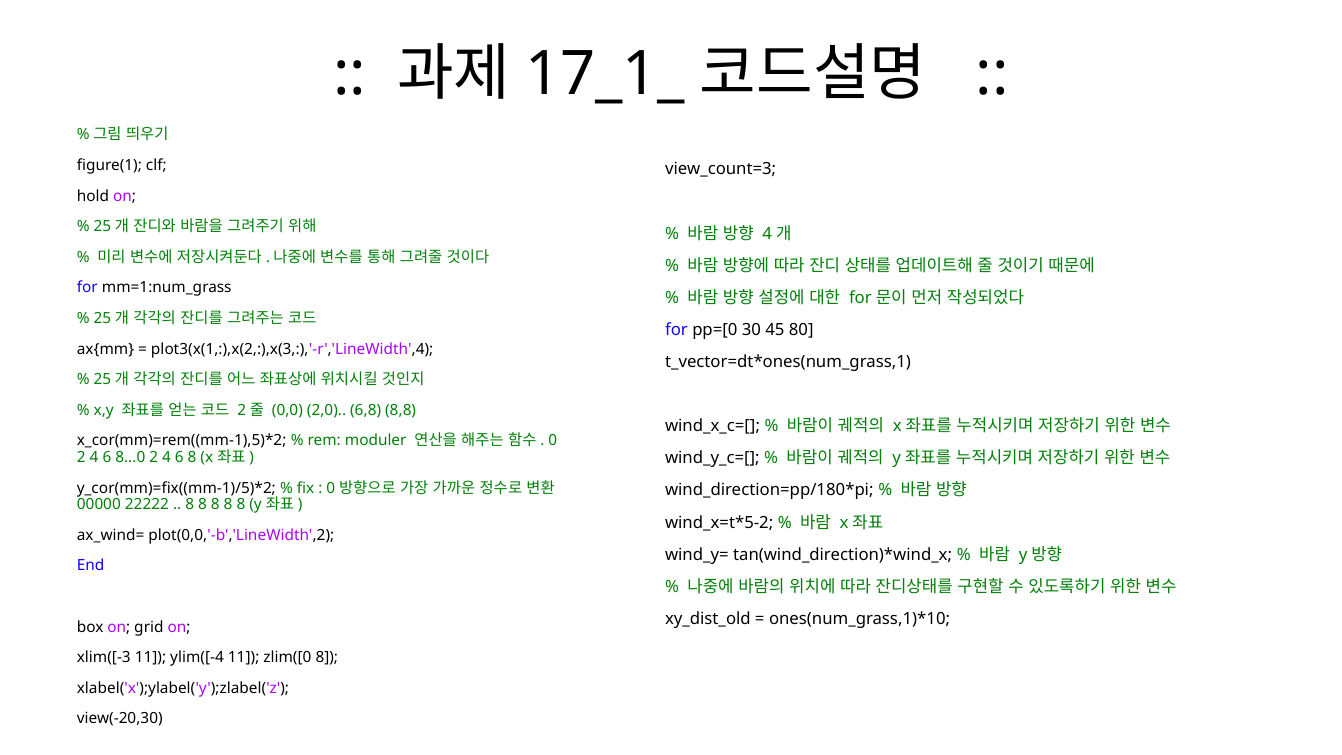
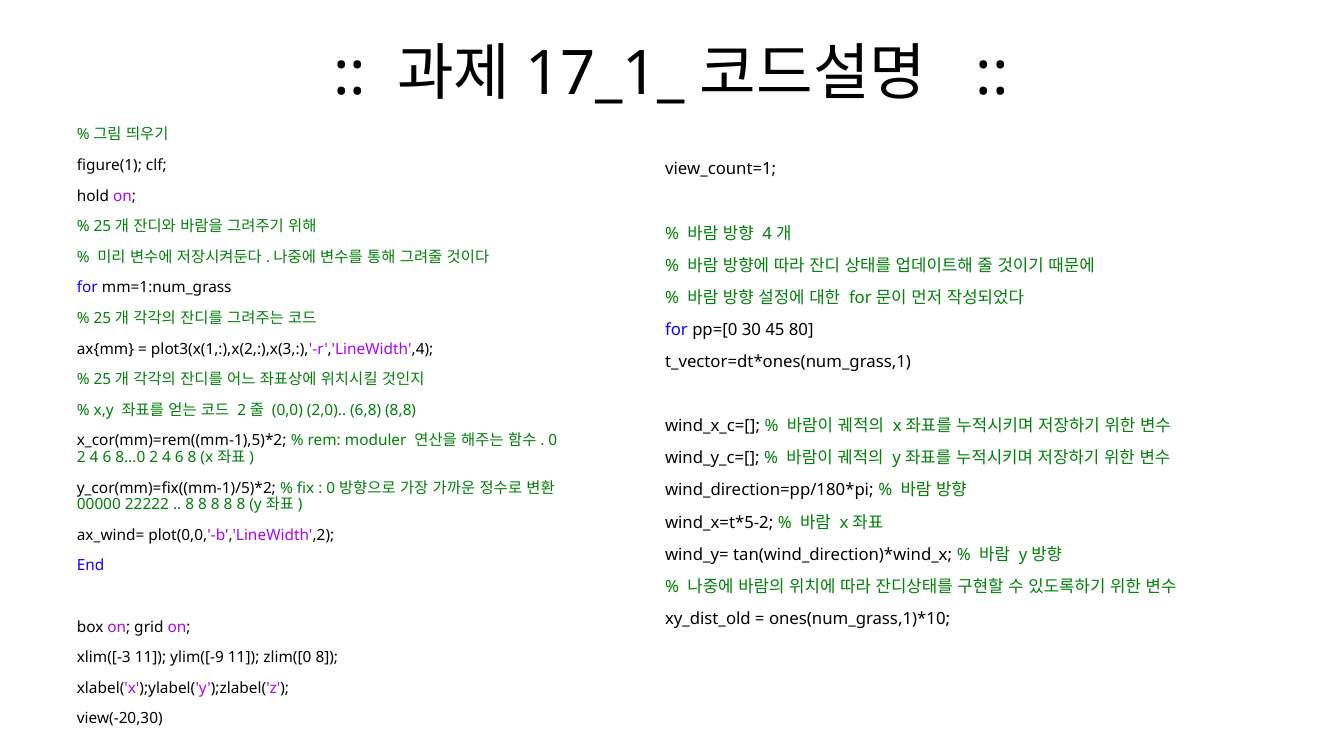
view_count=3: view_count=3 -> view_count=1
ylim([-4: ylim([-4 -> ylim([-9
